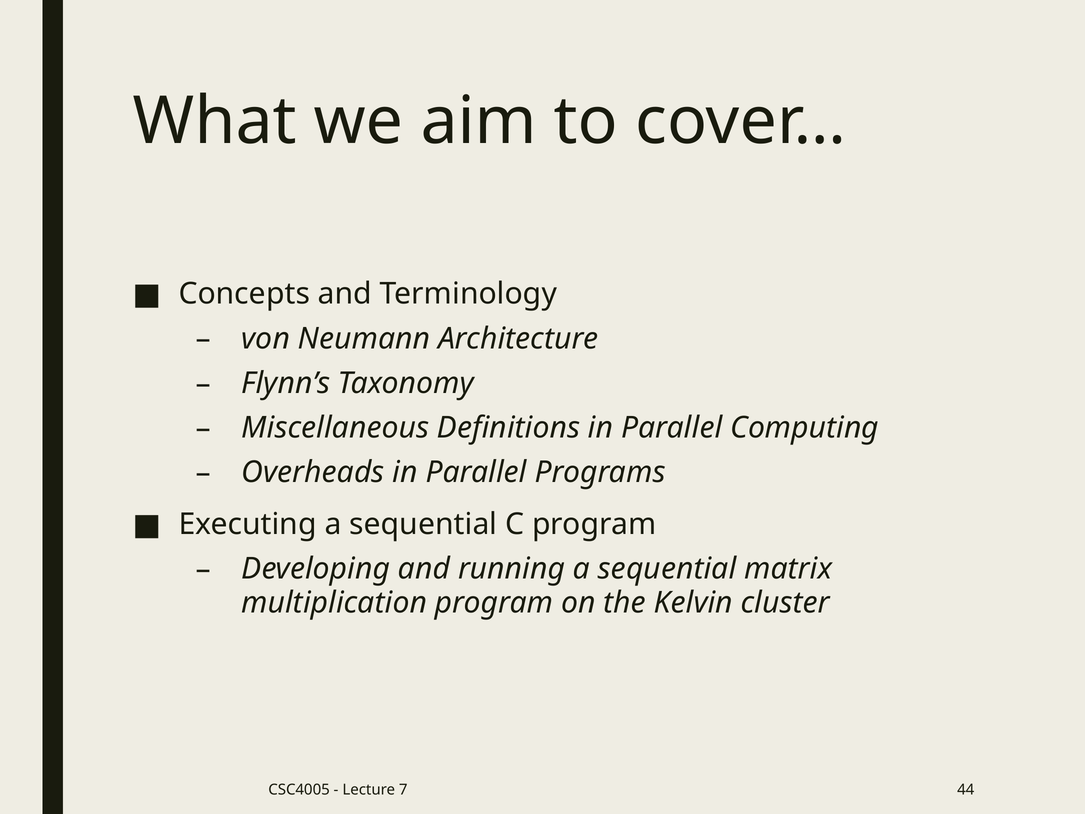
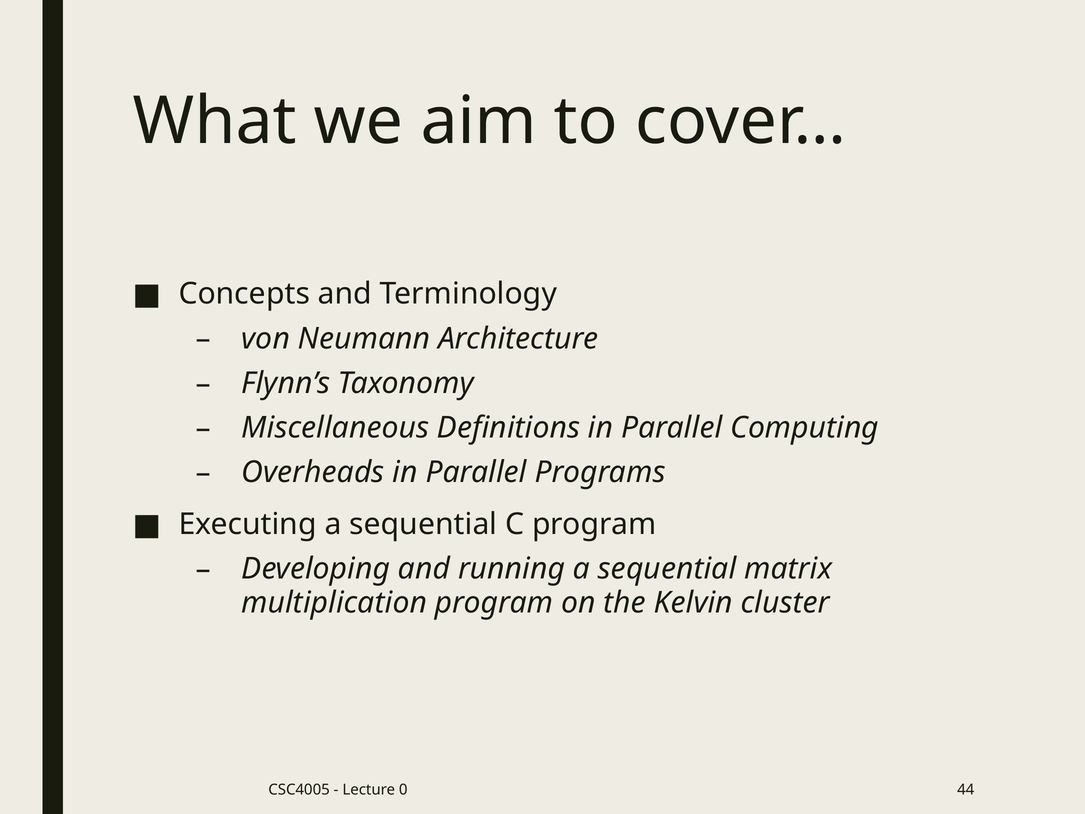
7: 7 -> 0
